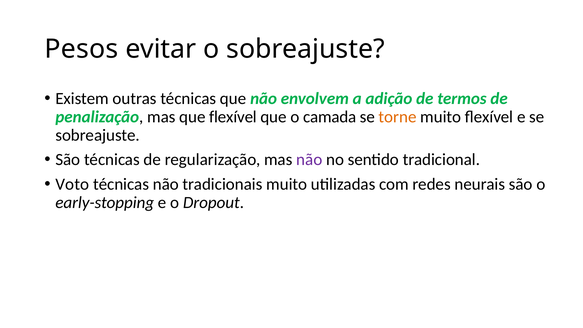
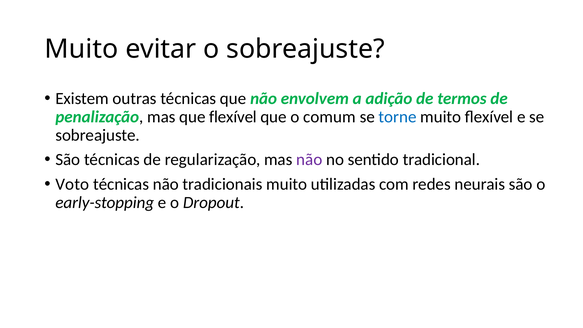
Pesos at (81, 49): Pesos -> Muito
camada: camada -> comum
torne colour: orange -> blue
